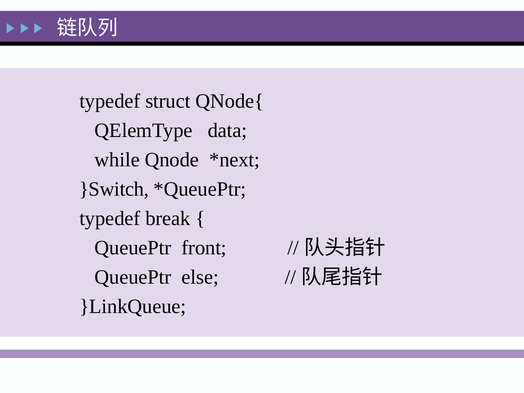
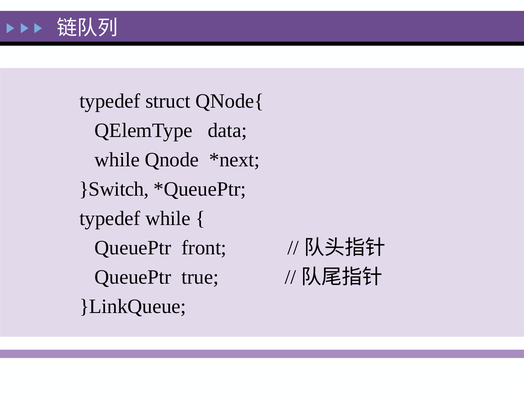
typedef break: break -> while
else: else -> true
